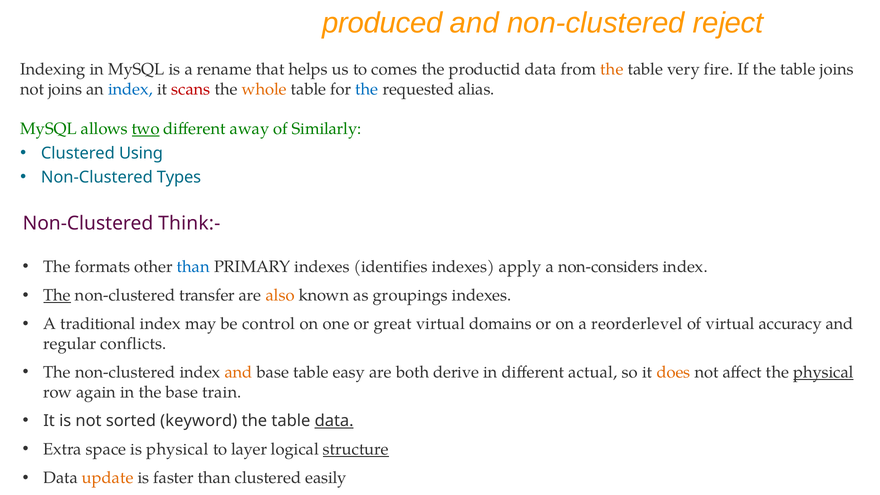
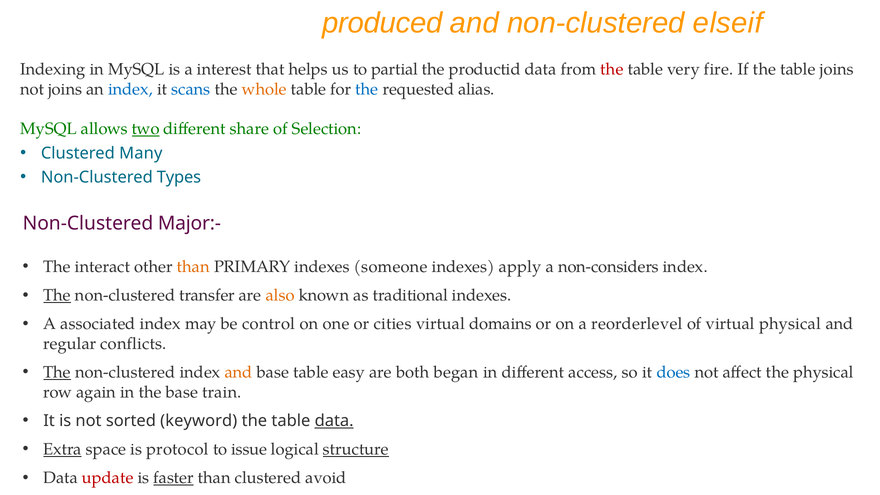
reject: reject -> elseif
rename: rename -> interest
comes: comes -> partial
the at (612, 69) colour: orange -> red
scans colour: red -> blue
away: away -> share
Similarly: Similarly -> Selection
Using: Using -> Many
Think:-: Think:- -> Major:-
formats: formats -> interact
than at (193, 267) colour: blue -> orange
identifies: identifies -> someone
groupings: groupings -> traditional
traditional: traditional -> associated
great: great -> cities
virtual accuracy: accuracy -> physical
The at (57, 372) underline: none -> present
derive: derive -> began
actual: actual -> access
does colour: orange -> blue
physical at (823, 372) underline: present -> none
Extra underline: none -> present
is physical: physical -> protocol
layer: layer -> issue
update colour: orange -> red
faster underline: none -> present
easily: easily -> avoid
